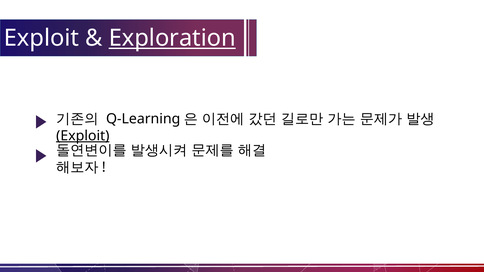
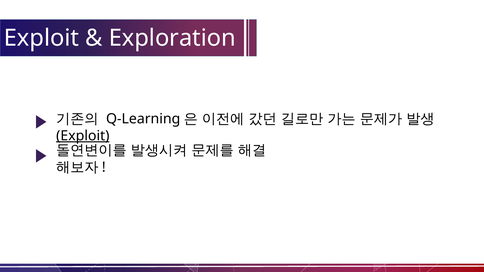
Exploration underline: present -> none
